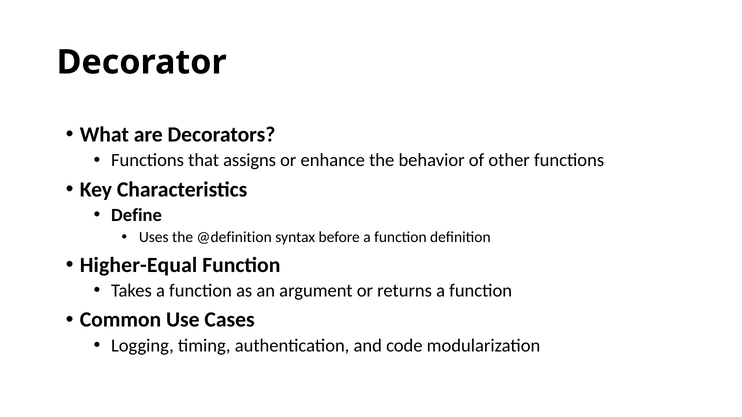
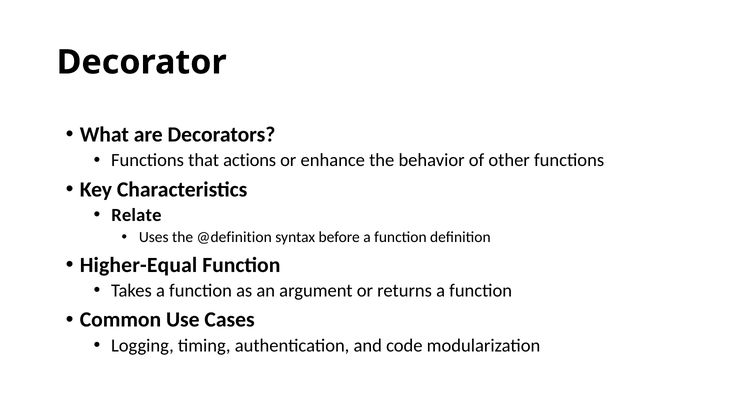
assigns: assigns -> actions
Define: Define -> Relate
